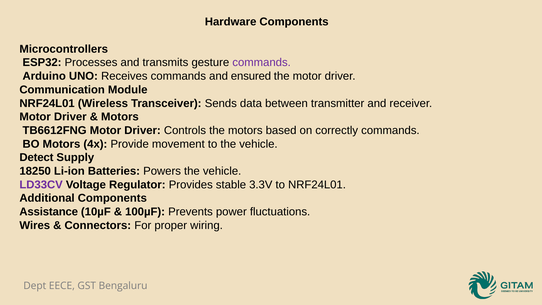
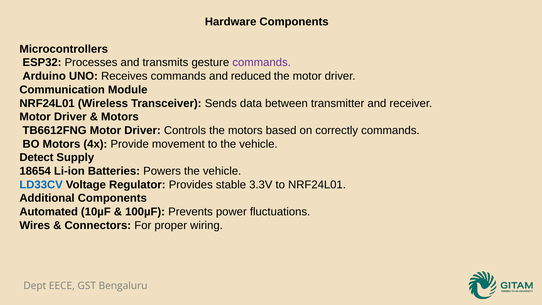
ensured: ensured -> reduced
18250: 18250 -> 18654
LD33CV colour: purple -> blue
Assistance: Assistance -> Automated
